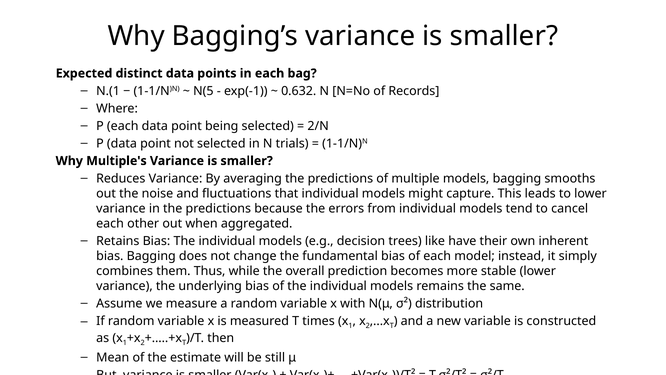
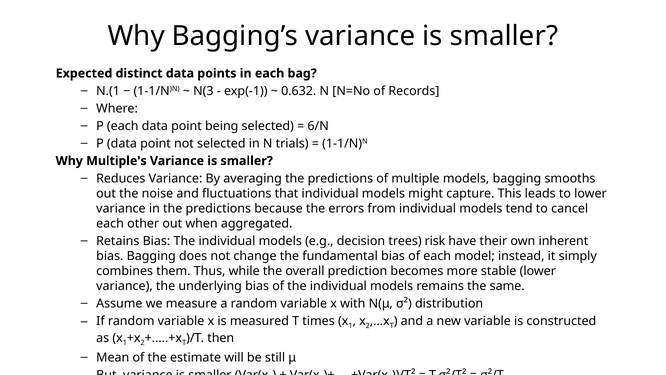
N(5: N(5 -> N(3
2/N: 2/N -> 6/N
like: like -> risk
